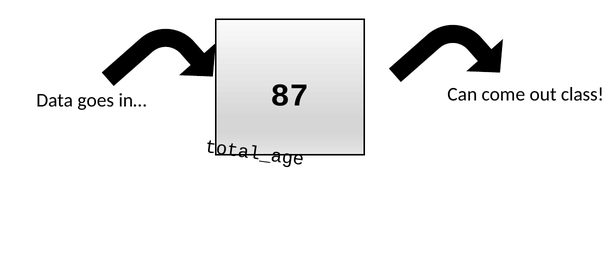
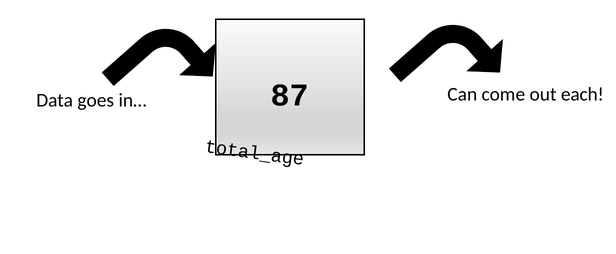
class: class -> each
